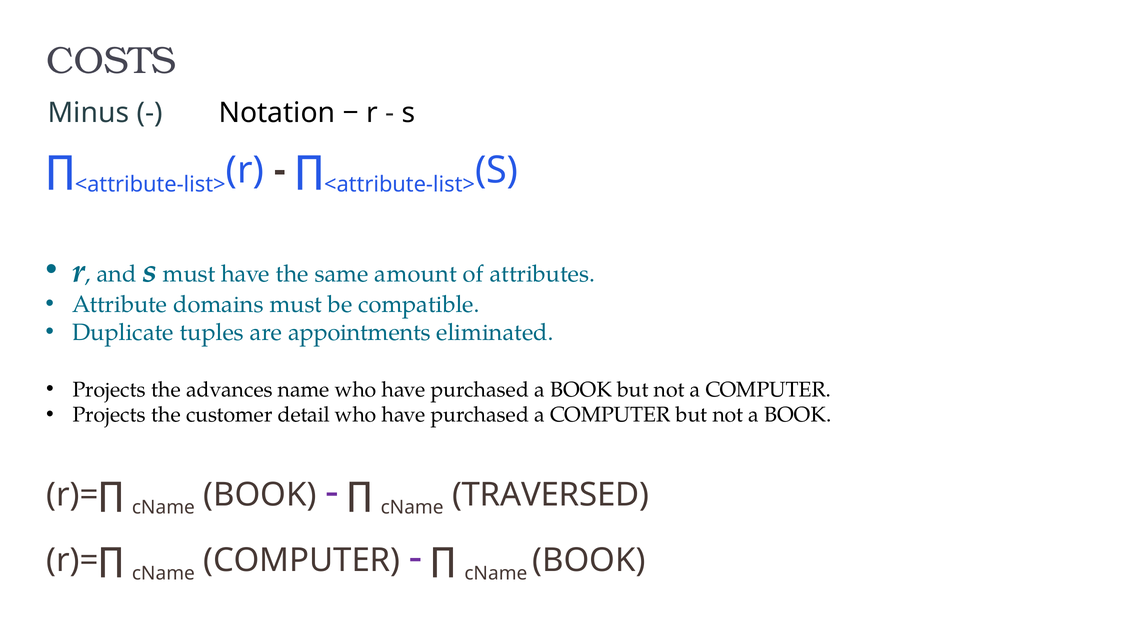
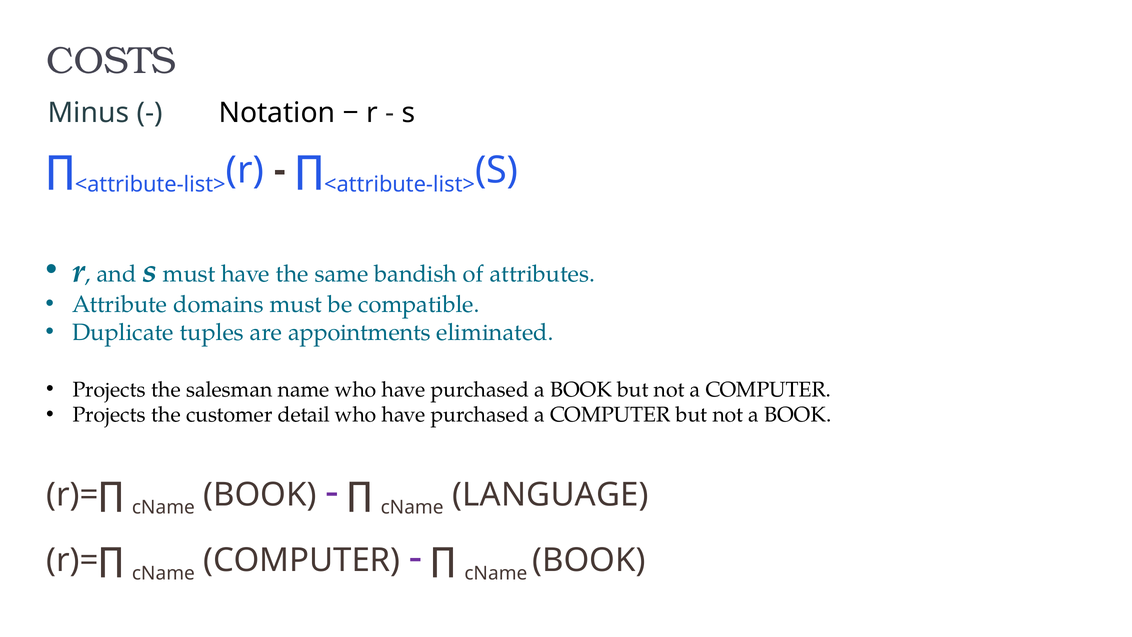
amount: amount -> bandish
advances: advances -> salesman
TRAVERSED: TRAVERSED -> LANGUAGE
